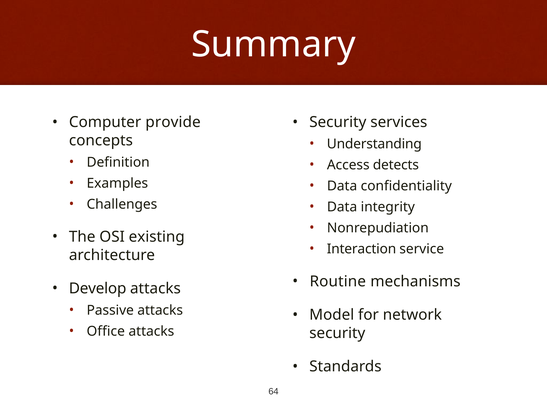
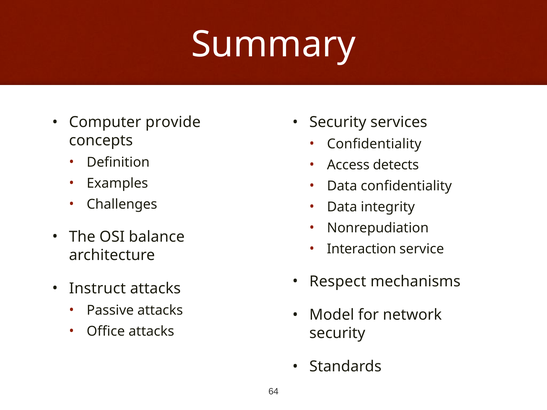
Understanding at (374, 144): Understanding -> Confidentiality
existing: existing -> balance
Routine: Routine -> Respect
Develop: Develop -> Instruct
